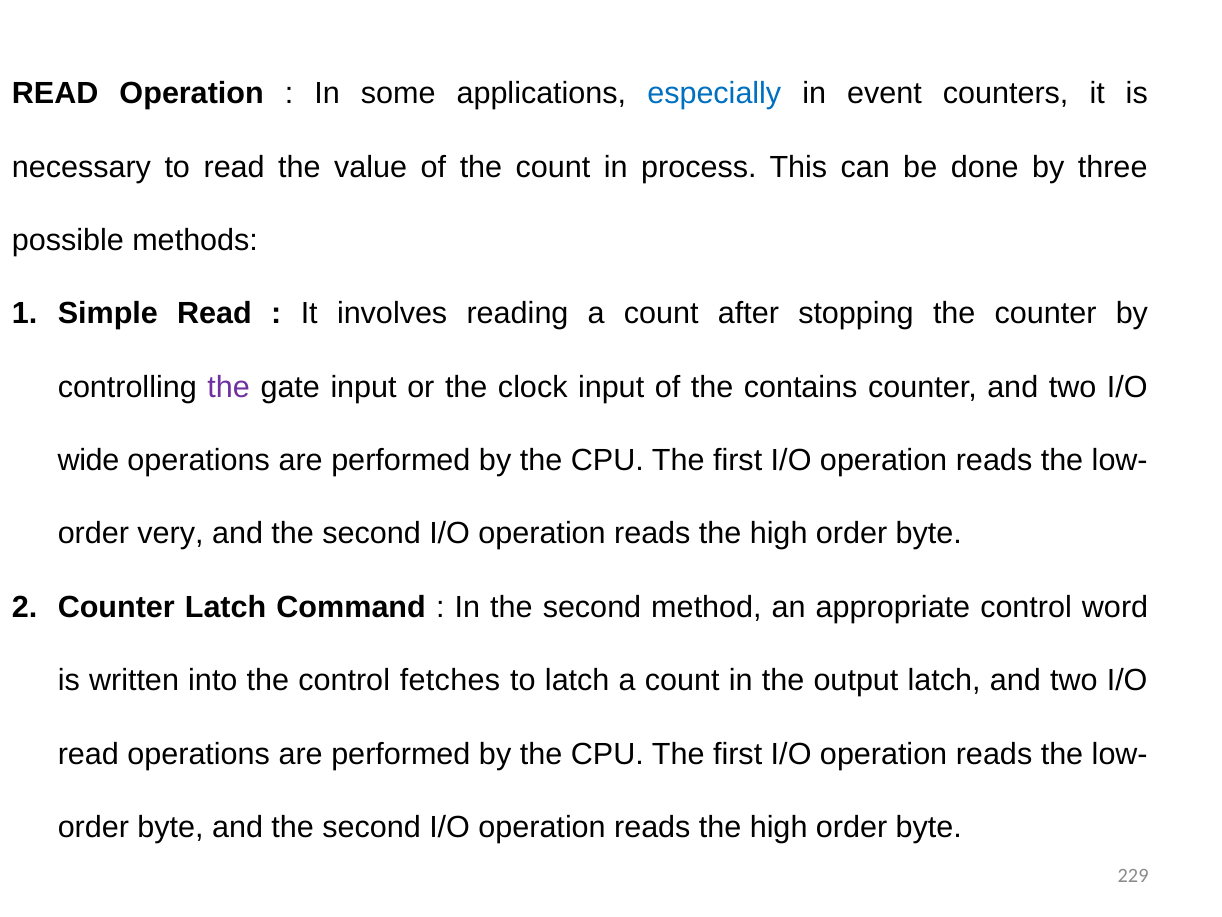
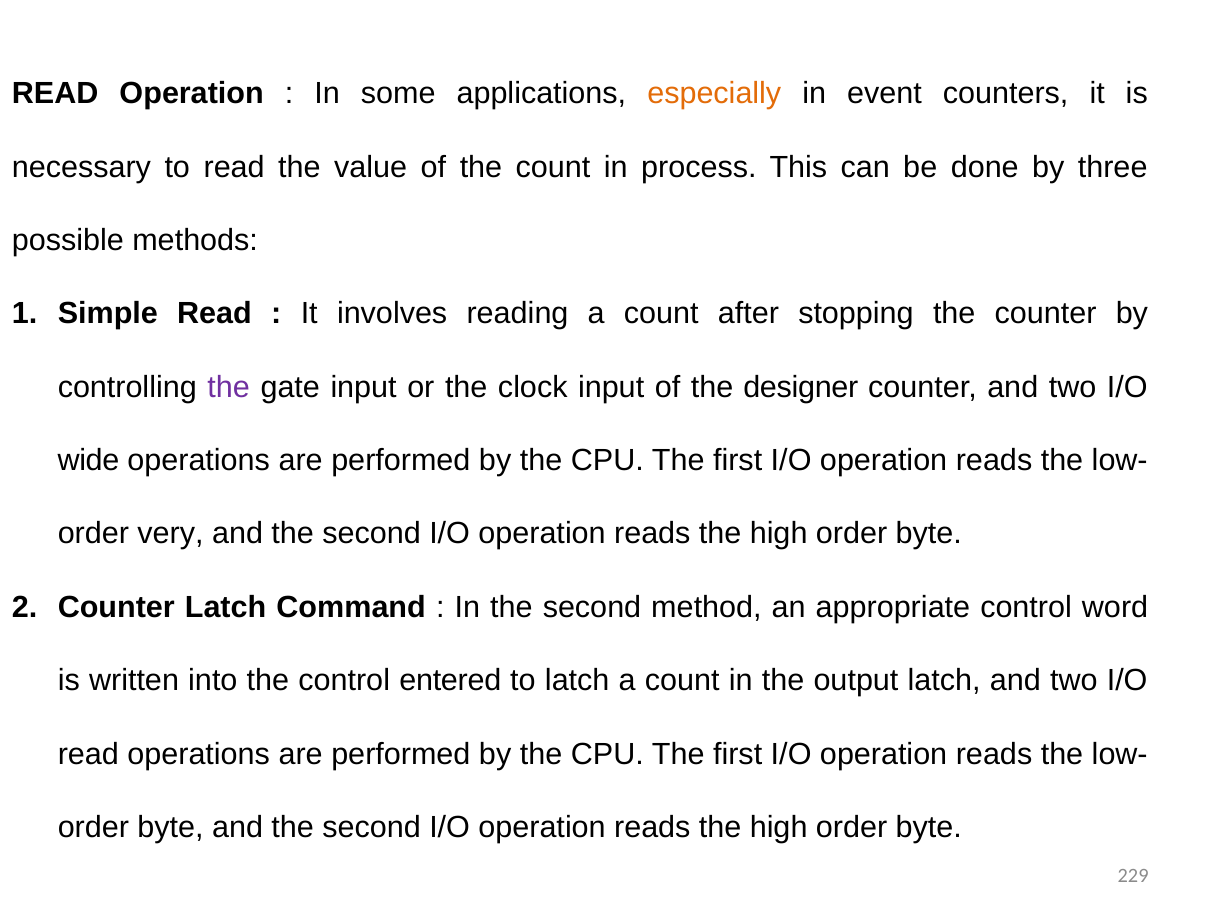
especially colour: blue -> orange
contains: contains -> designer
fetches: fetches -> entered
